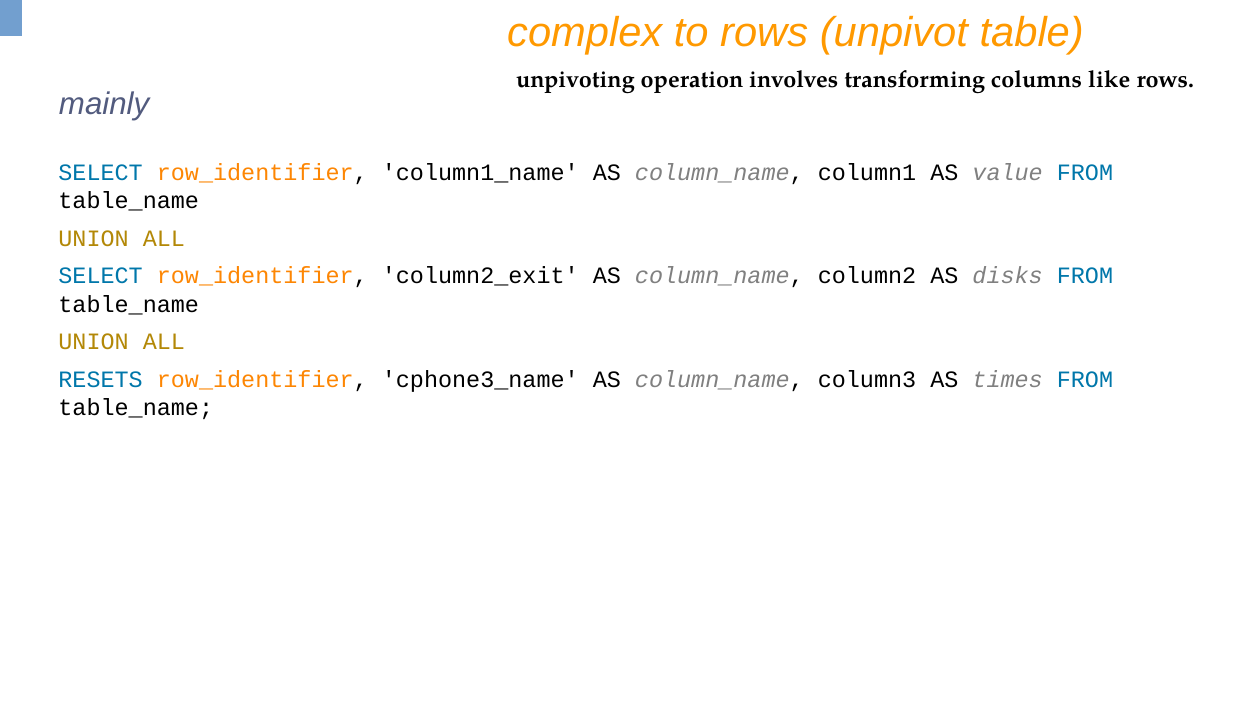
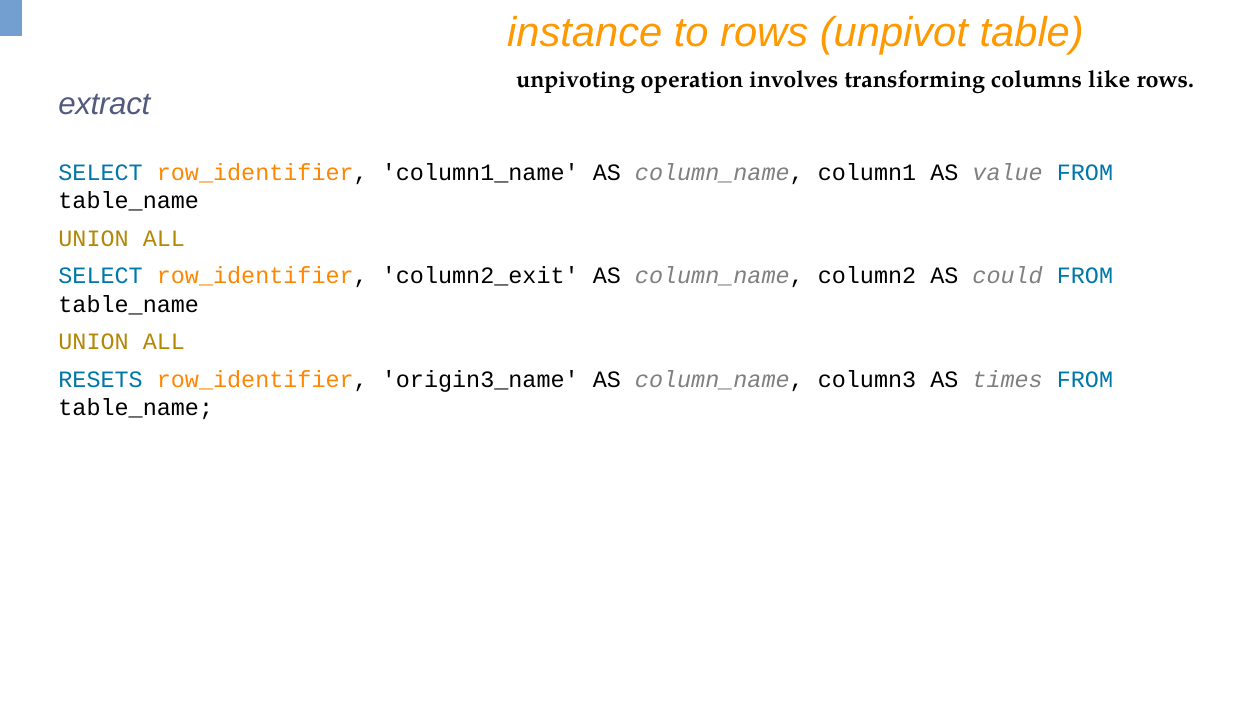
complex: complex -> instance
mainly: mainly -> extract
disks: disks -> could
cphone3_name: cphone3_name -> origin3_name
